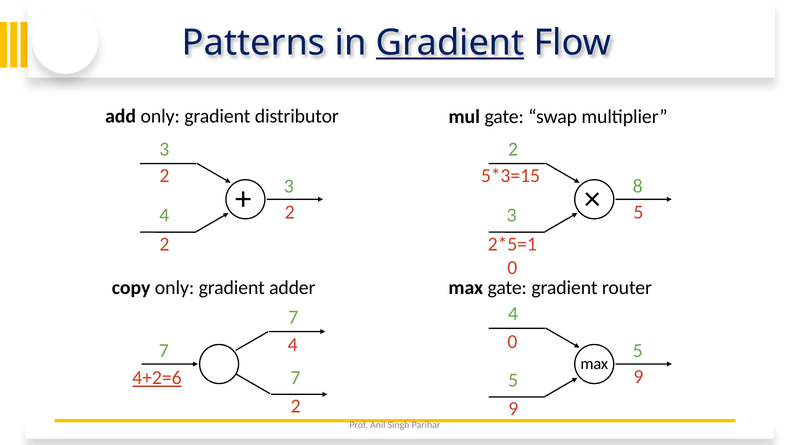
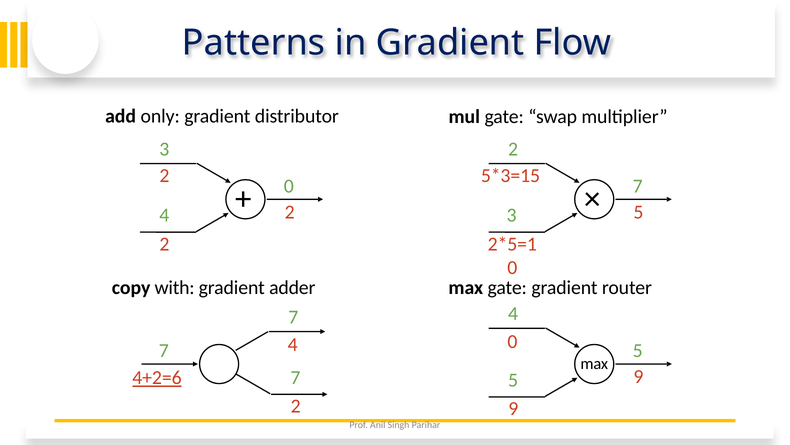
Gradient at (450, 43) underline: present -> none
3 at (289, 186): 3 -> 0
8 at (638, 186): 8 -> 7
copy only: only -> with
